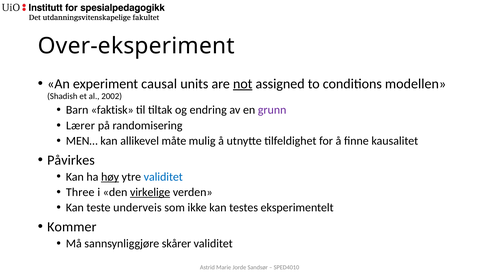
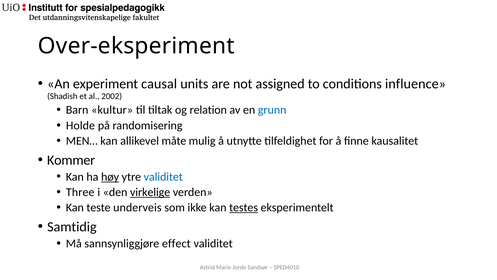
not underline: present -> none
modellen: modellen -> influence
faktisk: faktisk -> kultur
endring: endring -> relation
grunn colour: purple -> blue
Lærer: Lærer -> Holde
Påvirkes: Påvirkes -> Kommer
testes underline: none -> present
Kommer: Kommer -> Samtidig
skårer: skårer -> effect
